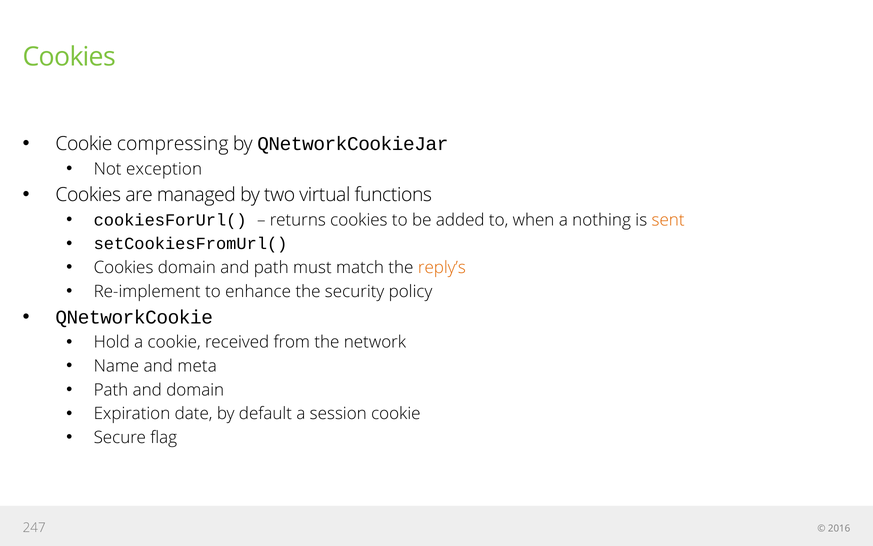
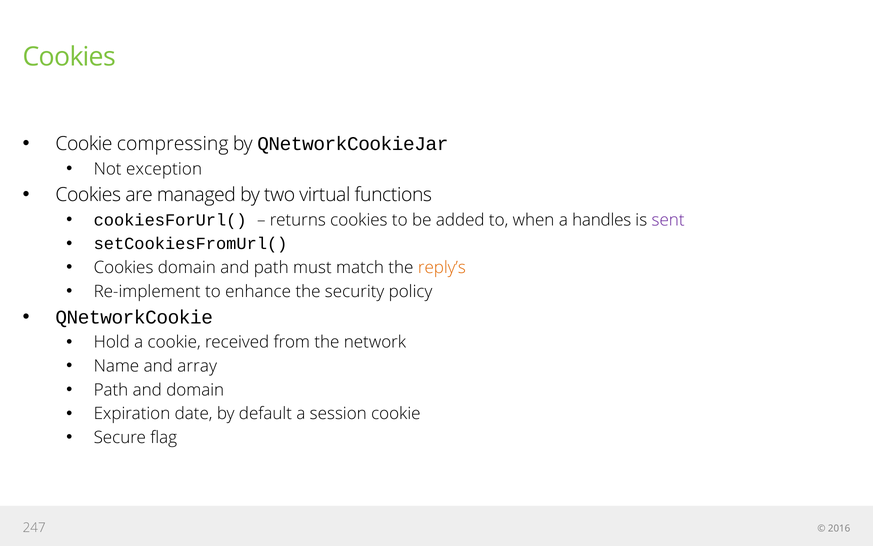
nothing: nothing -> handles
sent colour: orange -> purple
meta: meta -> array
